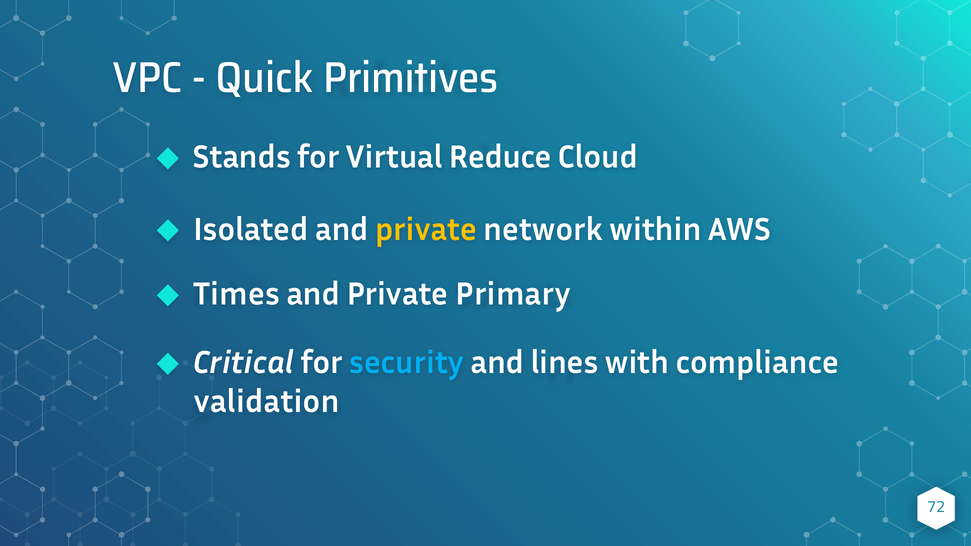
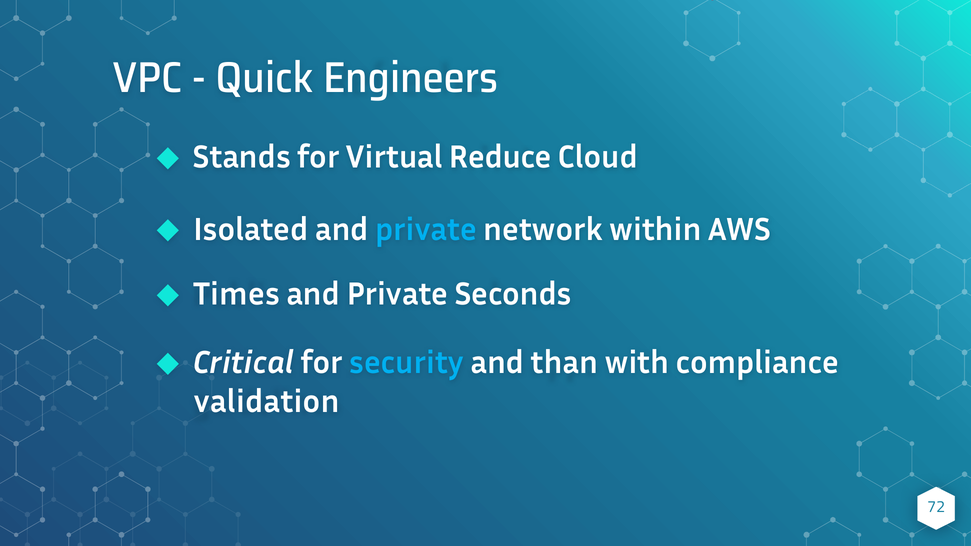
Primitives: Primitives -> Engineers
private at (426, 230) colour: yellow -> light blue
Primary: Primary -> Seconds
lines: lines -> than
